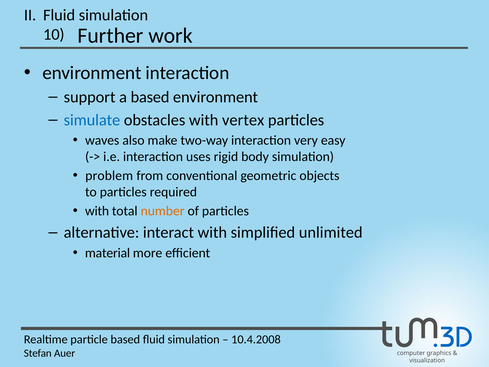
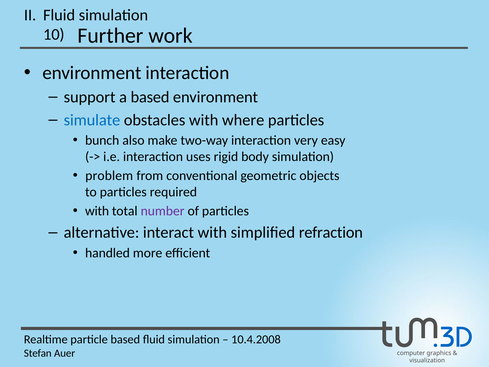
vertex: vertex -> where
waves: waves -> bunch
number colour: orange -> purple
unlimited: unlimited -> refraction
material: material -> handled
